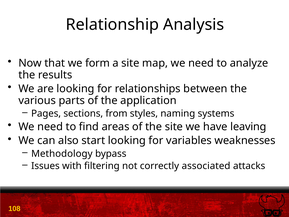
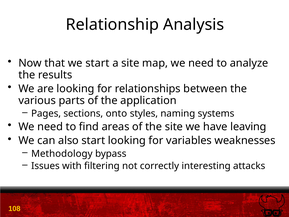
we form: form -> start
from: from -> onto
associated: associated -> interesting
